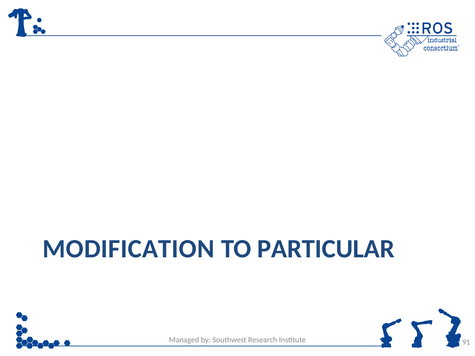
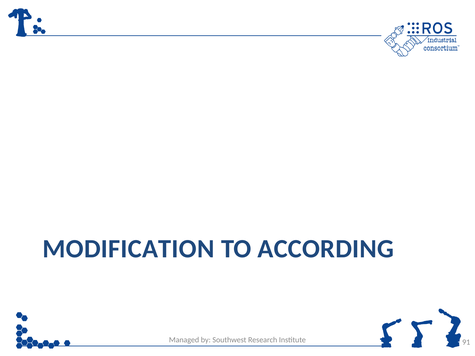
PARTICULAR: PARTICULAR -> ACCORDING
